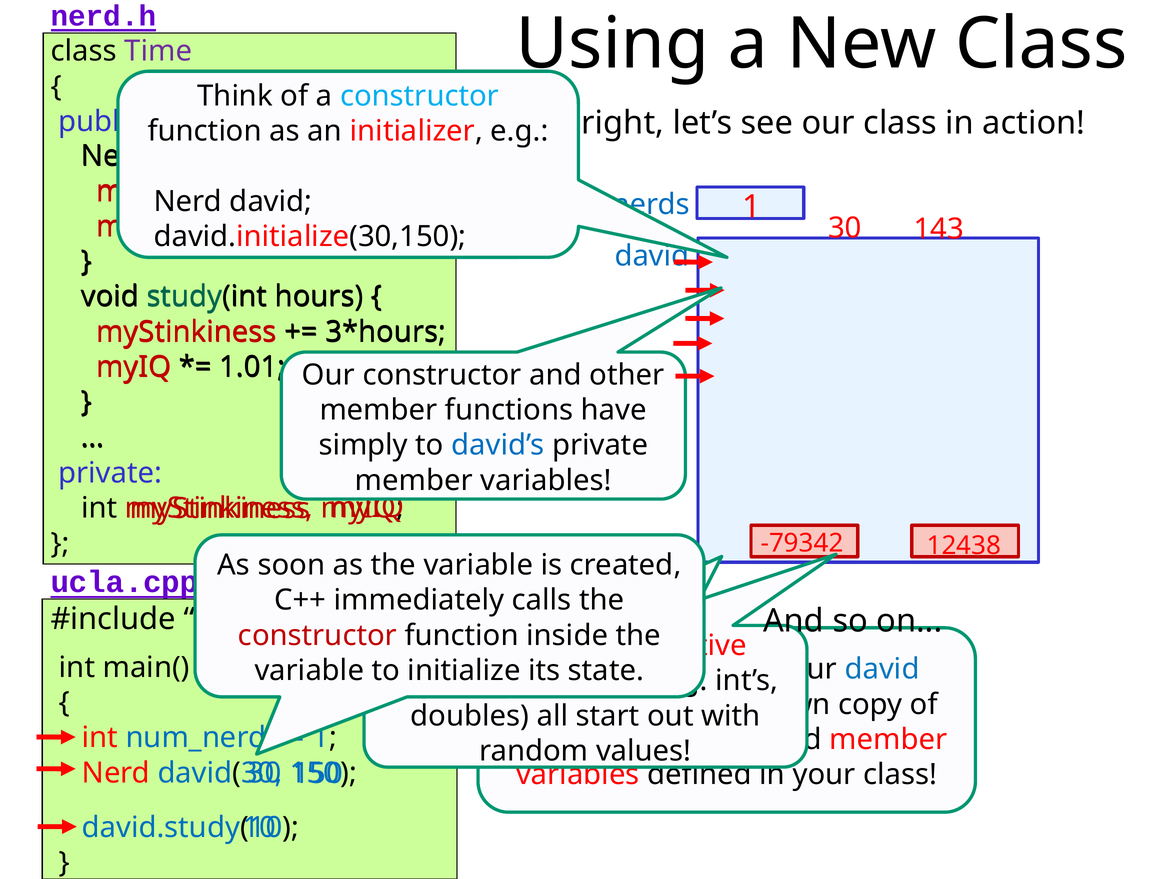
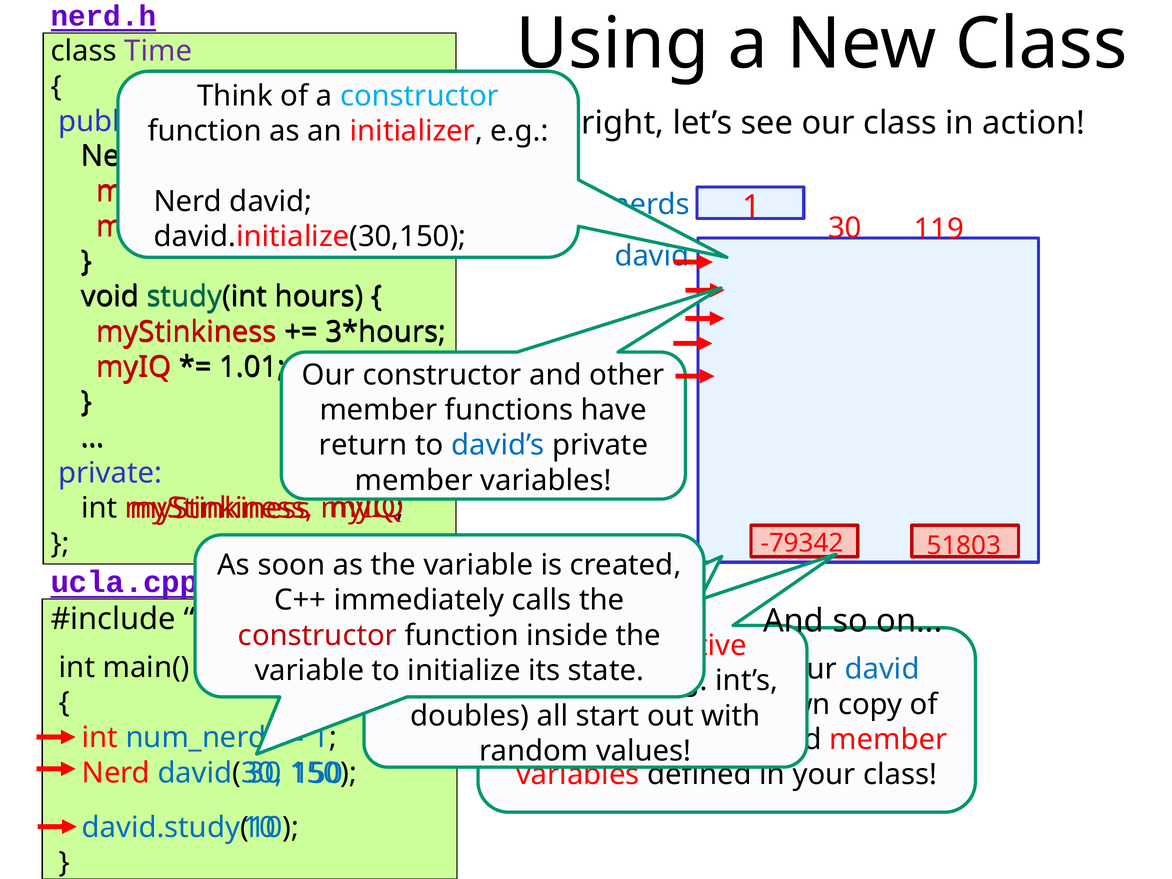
143: 143 -> 119
simply: simply -> return
12438: 12438 -> 51803
